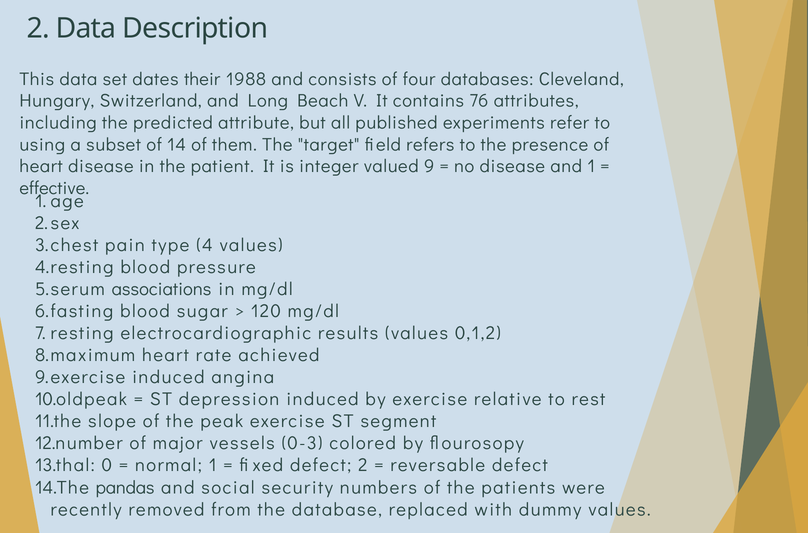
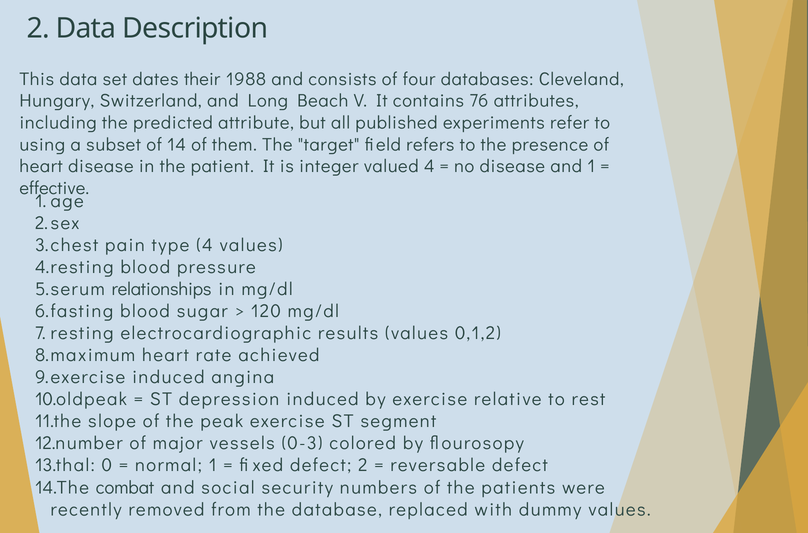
valued 9: 9 -> 4
associations: associations -> relationships
pandas: pandas -> combat
